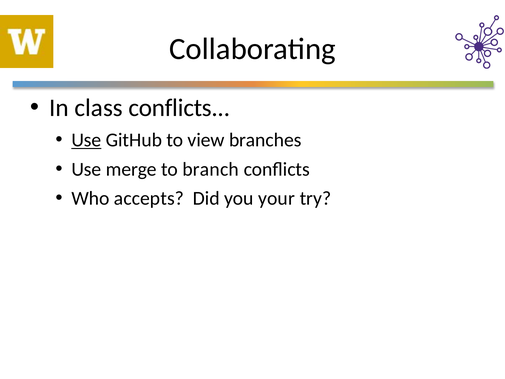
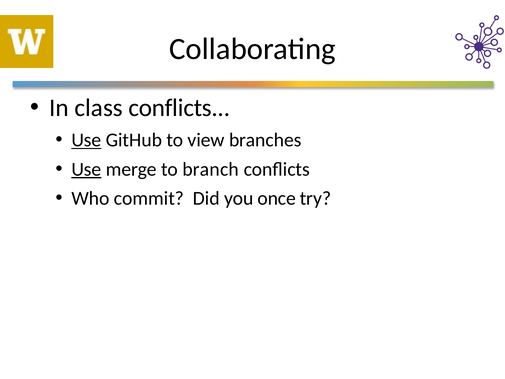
Use at (86, 169) underline: none -> present
accepts: accepts -> commit
your: your -> once
